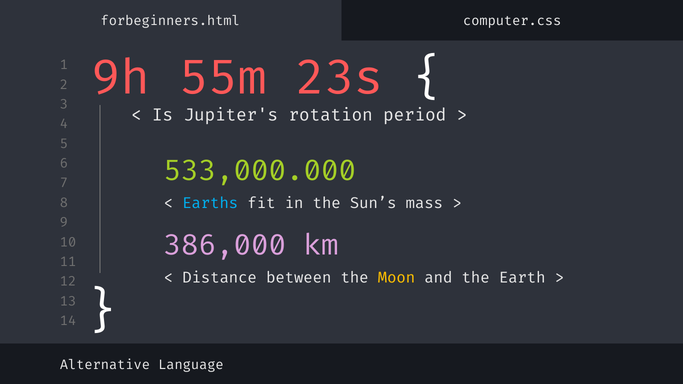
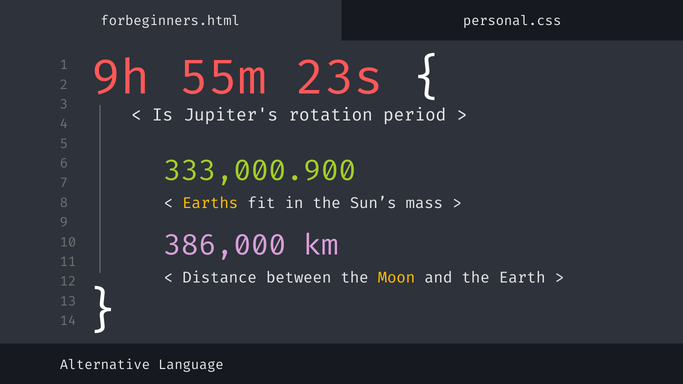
computer.css: computer.css -> personal.css
533,000.000: 533,000.000 -> 333,000.900
Earths colour: light blue -> yellow
